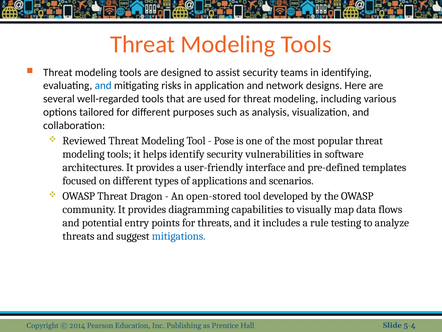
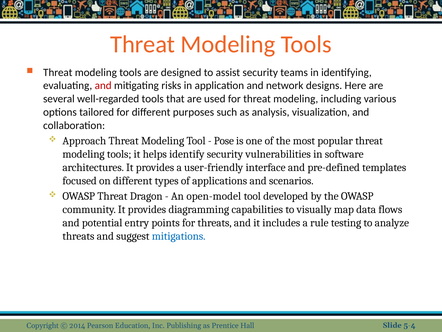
and at (103, 86) colour: blue -> red
Reviewed: Reviewed -> Approach
open-stored: open-stored -> open-model
